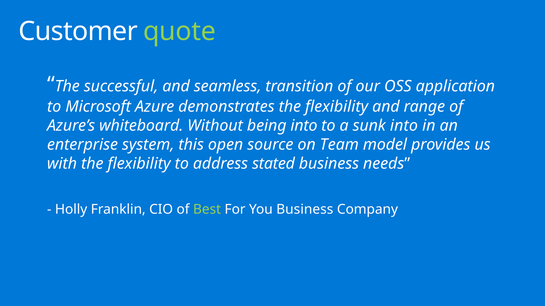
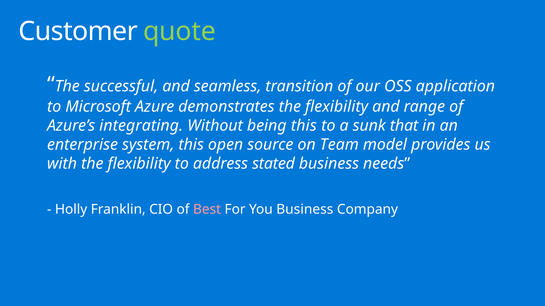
whiteboard: whiteboard -> integrating
being into: into -> this
sunk into: into -> that
Best colour: light green -> pink
